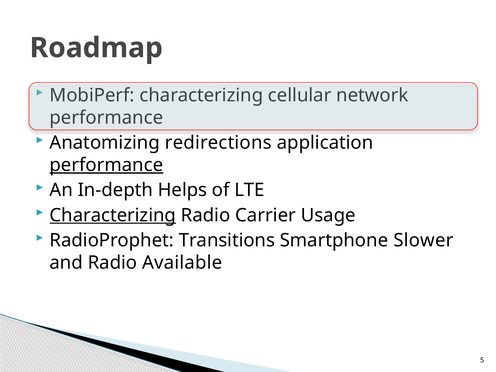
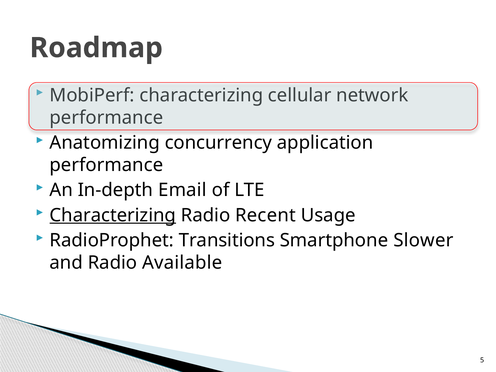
redirections: redirections -> concurrency
performance at (106, 165) underline: present -> none
Helps: Helps -> Email
Carrier: Carrier -> Recent
